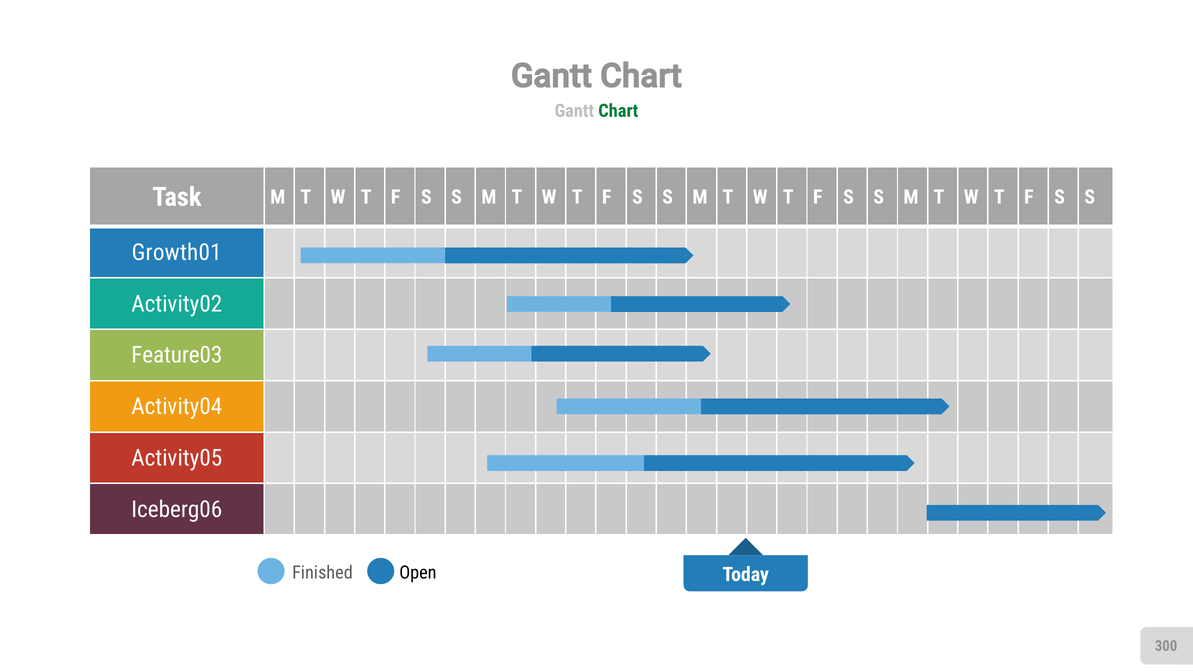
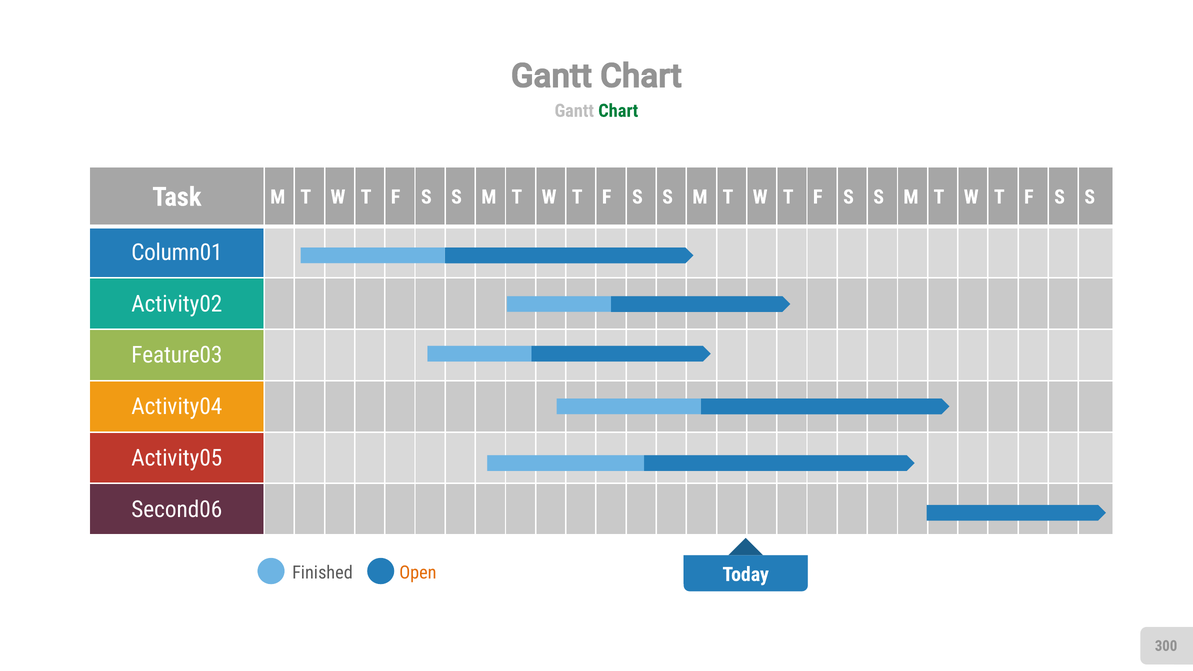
Growth01: Growth01 -> Column01
Iceberg06: Iceberg06 -> Second06
Open colour: black -> orange
